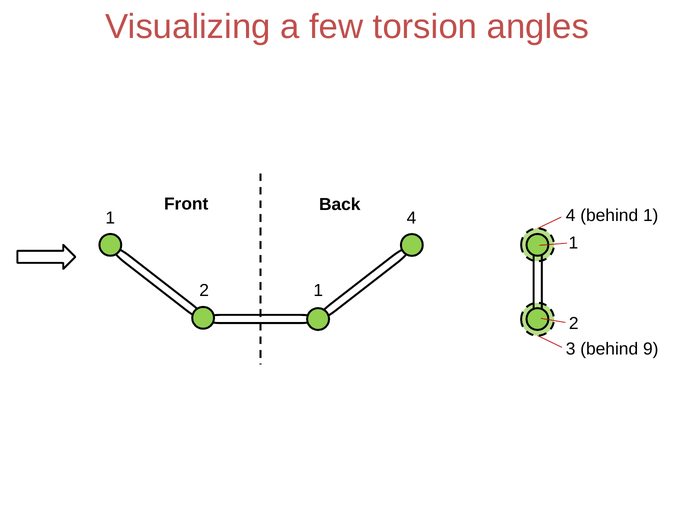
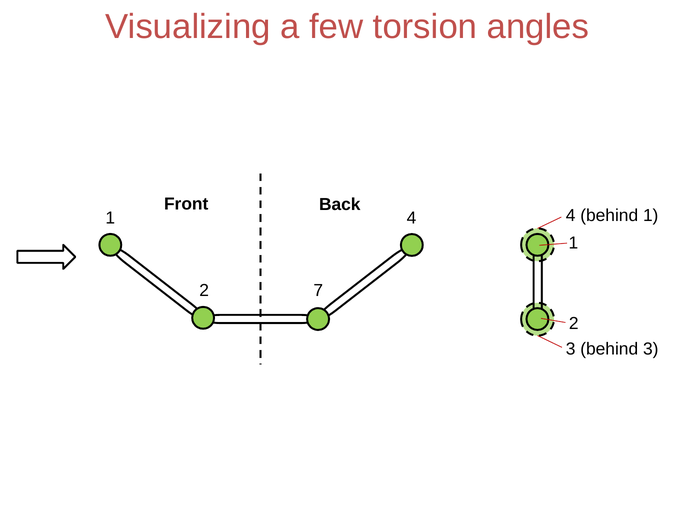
2 1: 1 -> 7
behind 9: 9 -> 3
